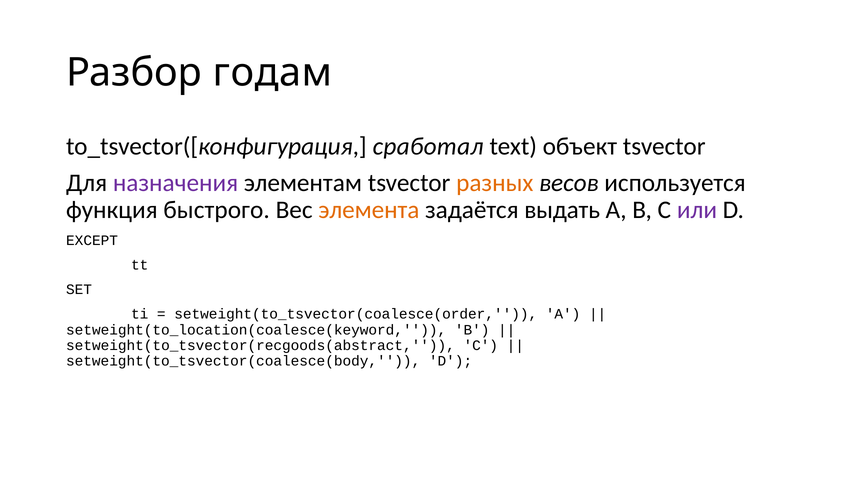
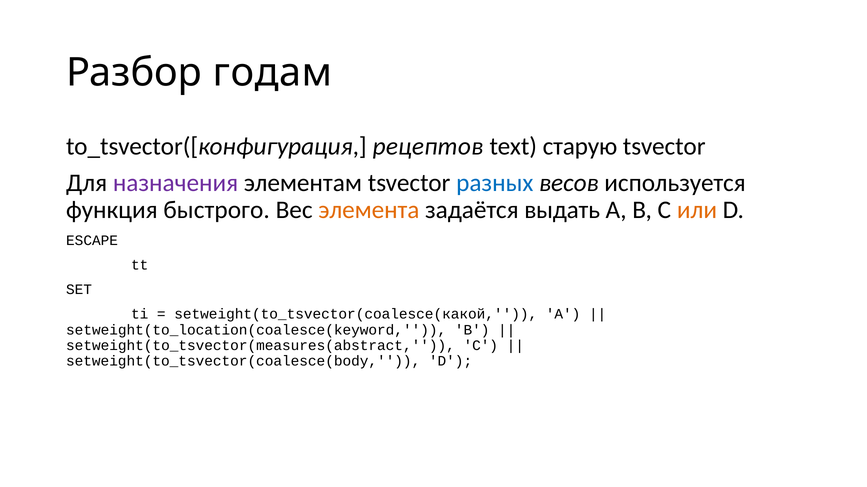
сработал: сработал -> рецептов
объект: объект -> старую
разных colour: orange -> blue
или colour: purple -> orange
EXCEPT: EXCEPT -> ESCAPE
setweight(to_tsvector(coalesce(order: setweight(to_tsvector(coalesce(order -> setweight(to_tsvector(coalesce(какой
setweight(to_tsvector(recgoods(abstract: setweight(to_tsvector(recgoods(abstract -> setweight(to_tsvector(measures(abstract
